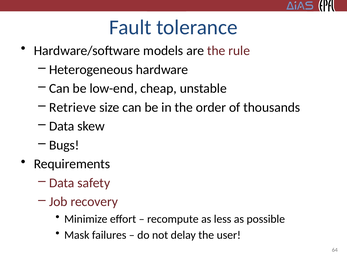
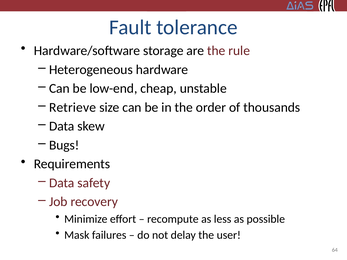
models: models -> storage
